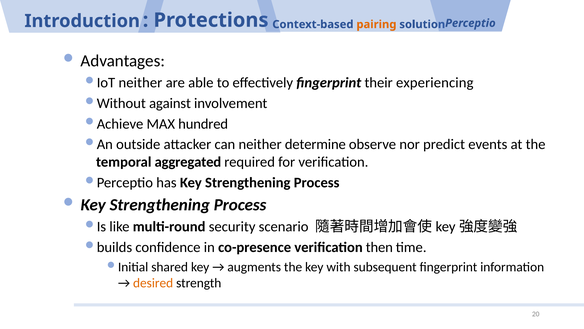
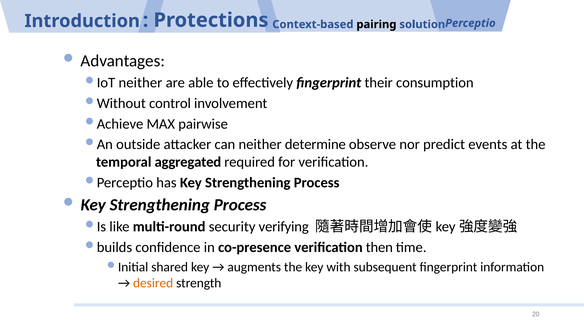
pairing colour: orange -> black
experiencing: experiencing -> consumption
against: against -> control
hundred: hundred -> pairwise
scenario: scenario -> verifying
